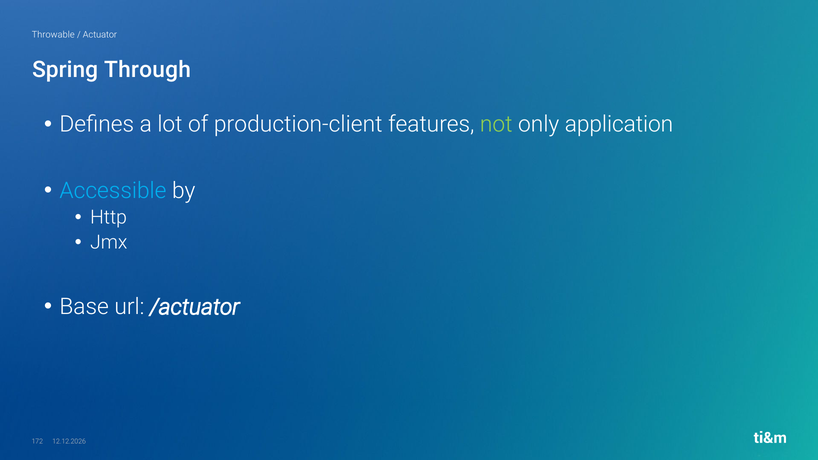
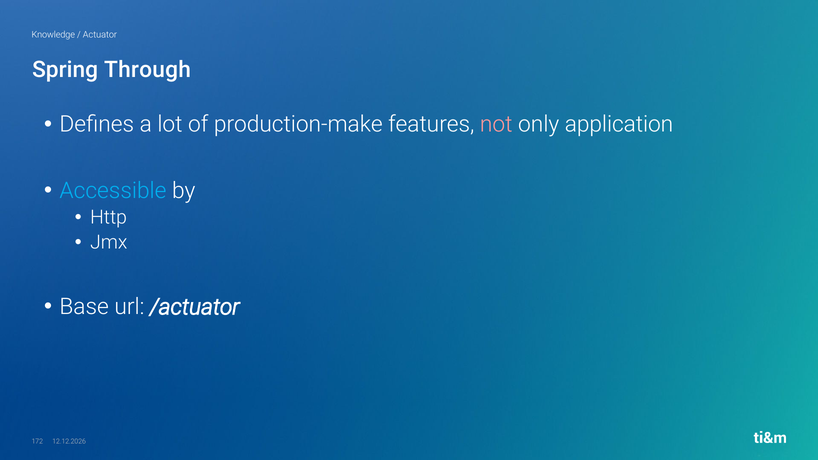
Throwable: Throwable -> Knowledge
production-client: production-client -> production-make
not colour: light green -> pink
